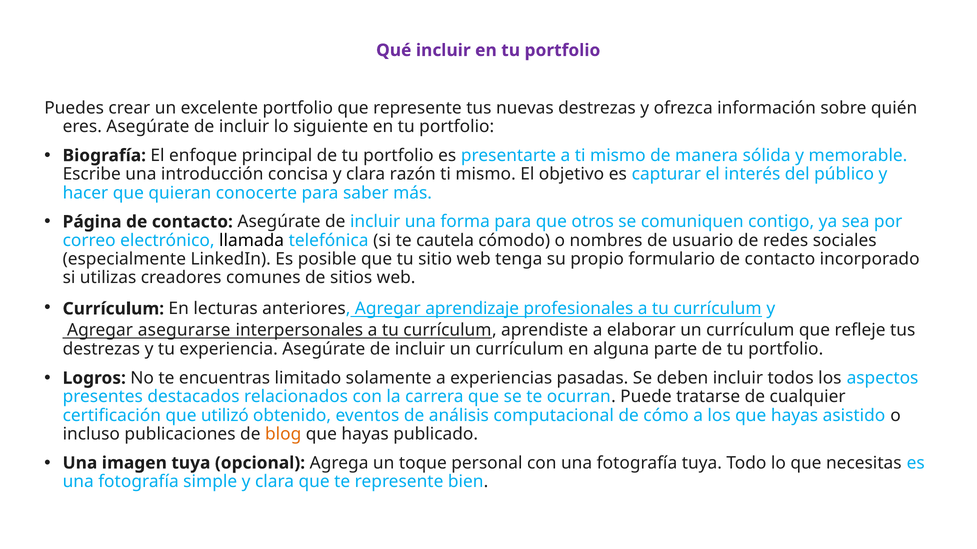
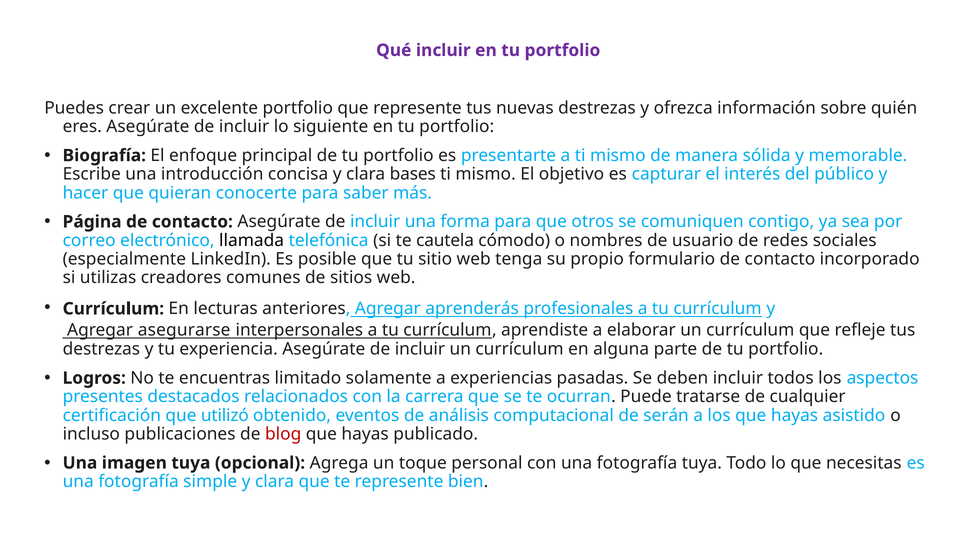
razón: razón -> bases
aprendizaje: aprendizaje -> aprenderás
cómo: cómo -> serán
blog colour: orange -> red
